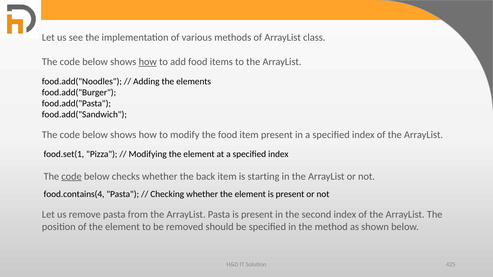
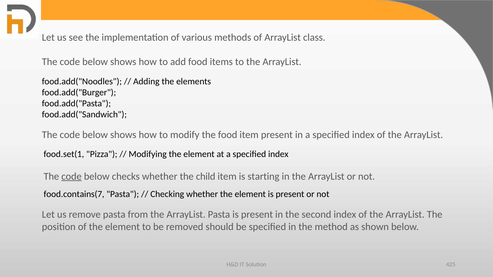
how at (148, 62) underline: present -> none
back: back -> child
food.contains(4: food.contains(4 -> food.contains(7
